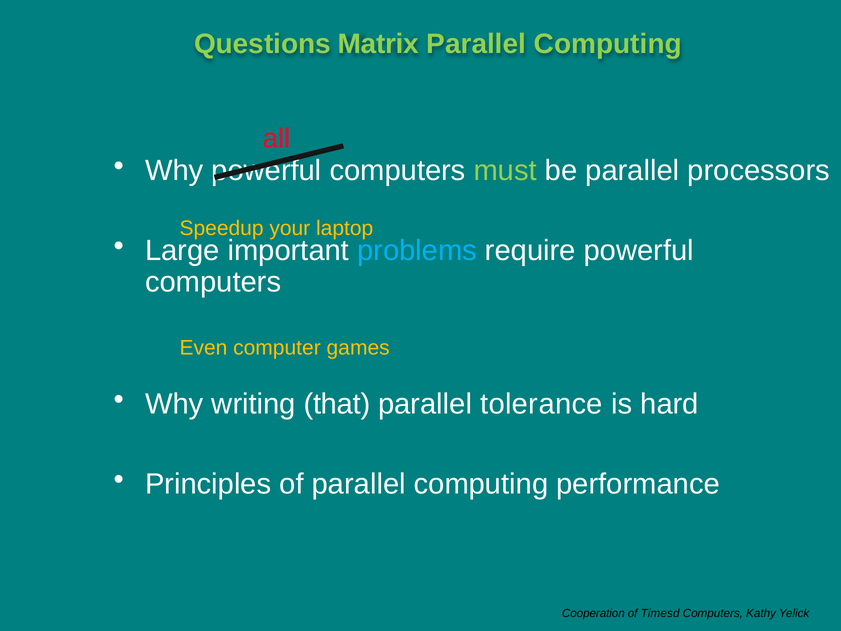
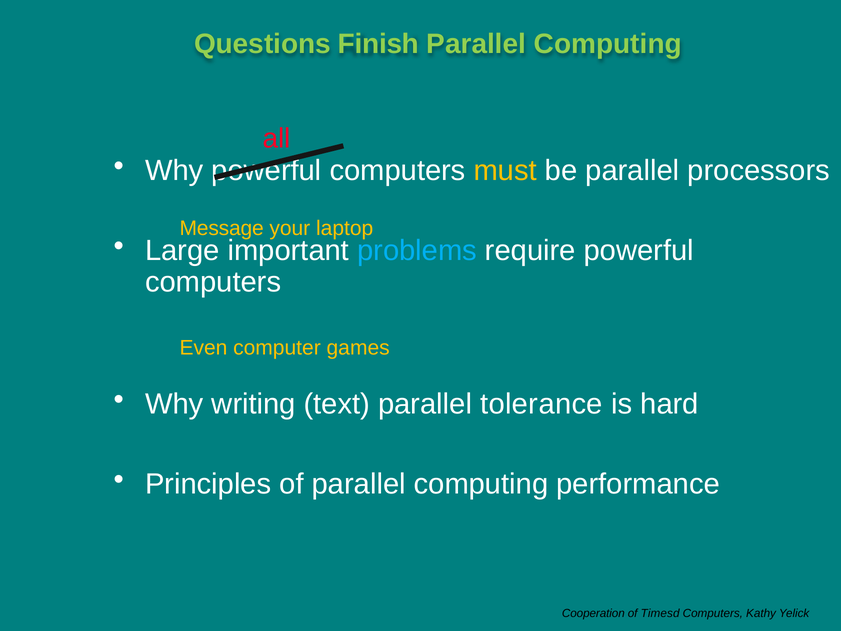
Matrix: Matrix -> Finish
must colour: light green -> yellow
Speedup: Speedup -> Message
that: that -> text
